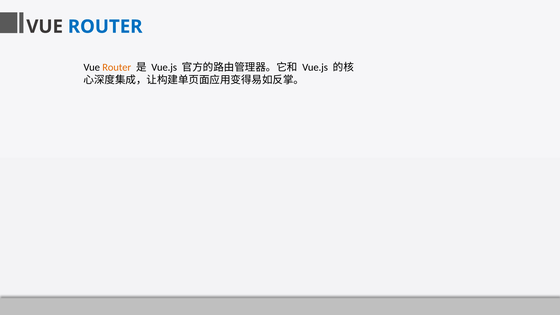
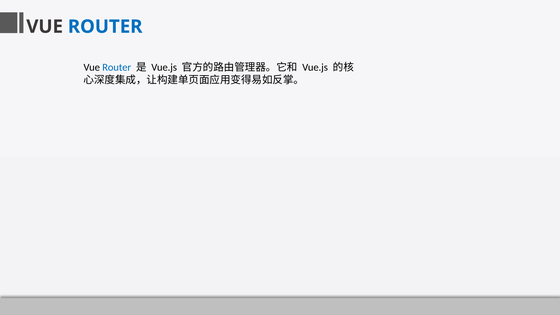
Router at (117, 67) colour: orange -> blue
